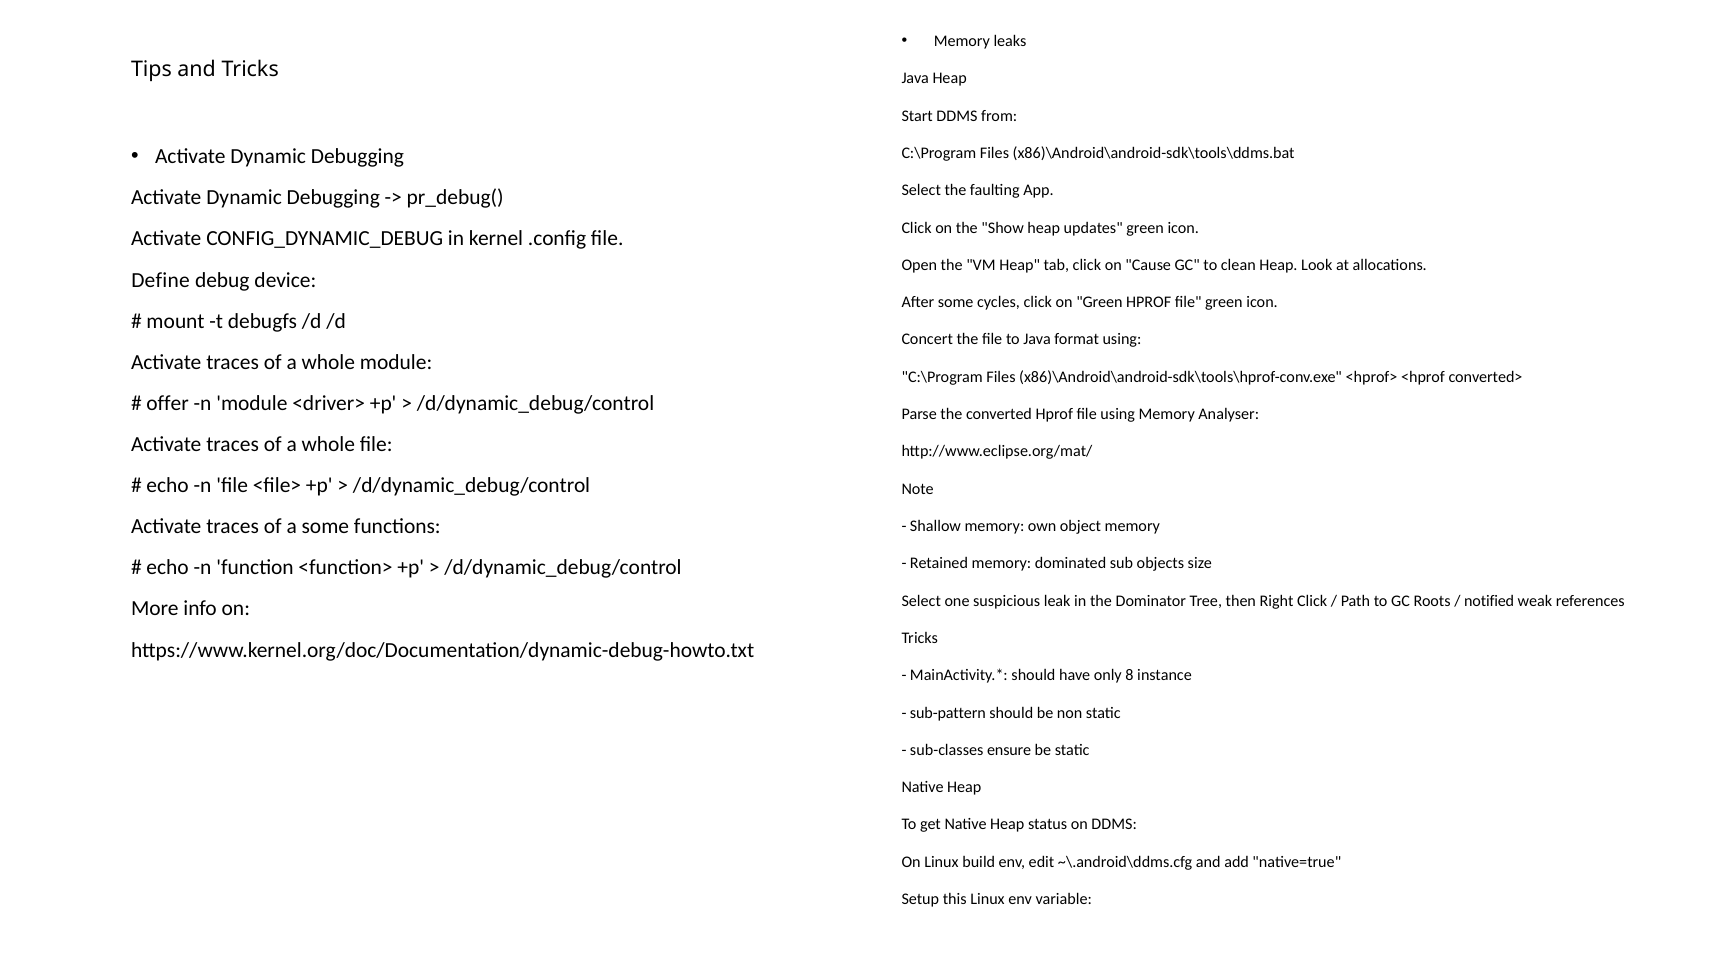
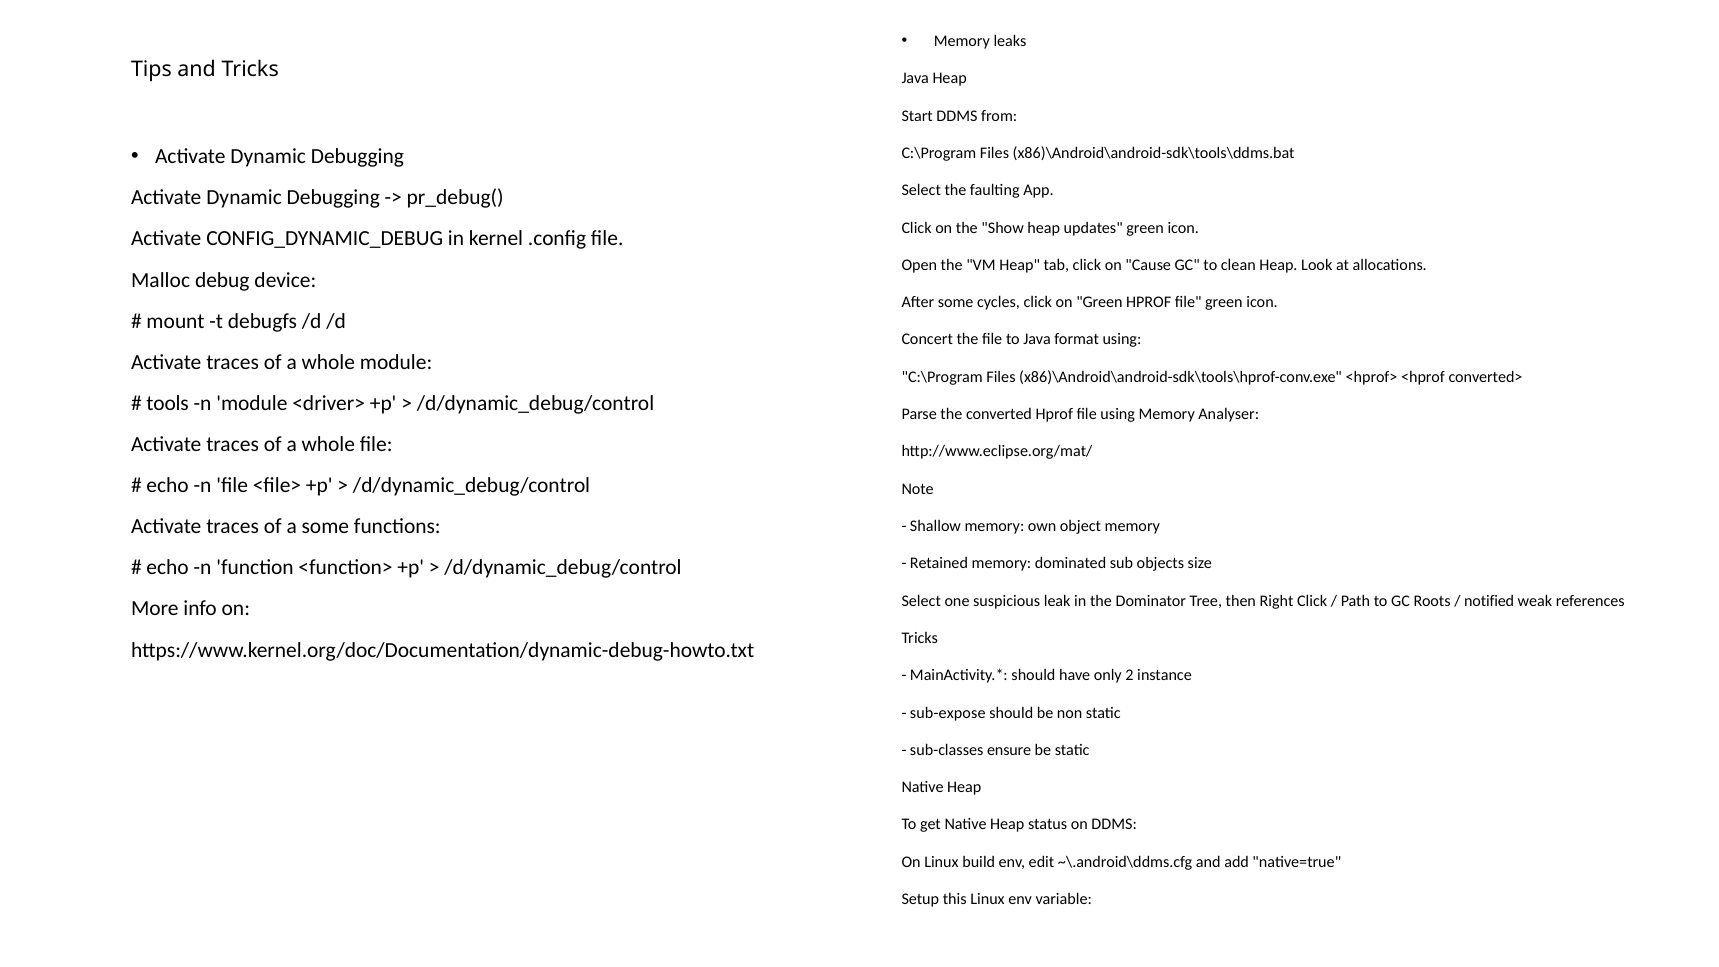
Define: Define -> Malloc
offer: offer -> tools
8: 8 -> 2
sub-pattern: sub-pattern -> sub-expose
